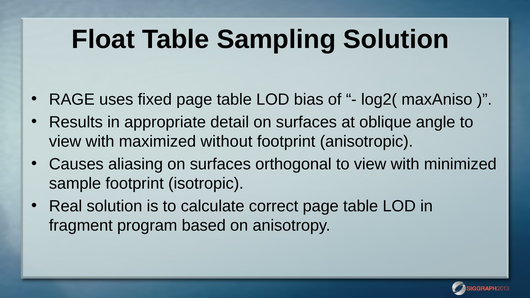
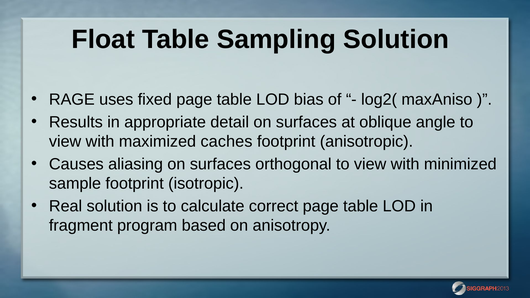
without: without -> caches
